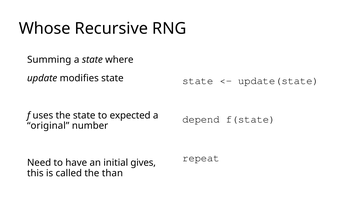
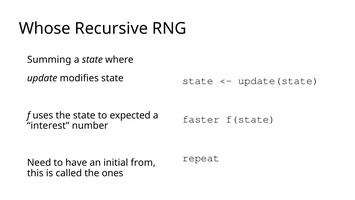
depend: depend -> faster
original: original -> interest
gives: gives -> from
than: than -> ones
